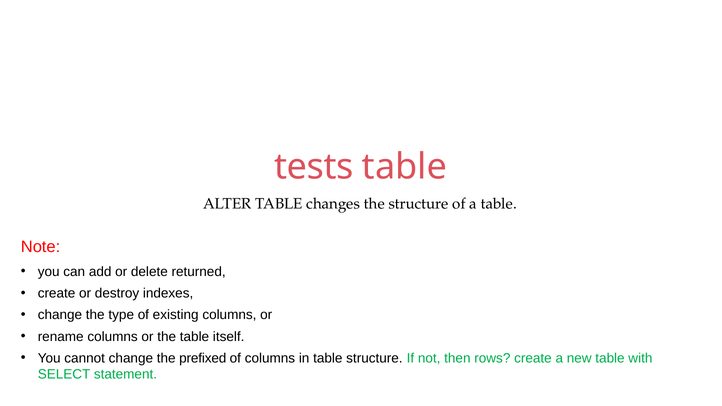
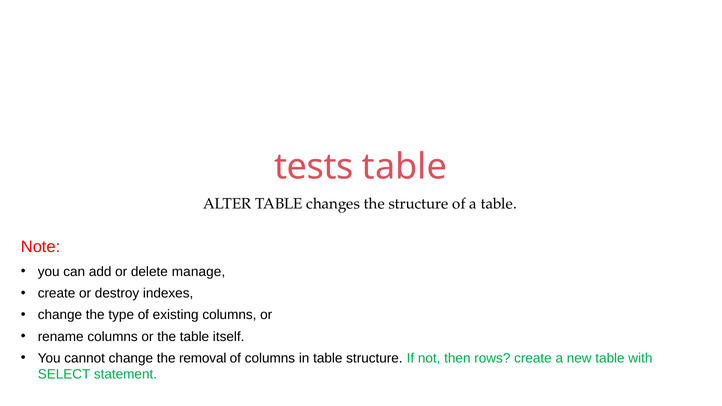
returned: returned -> manage
prefixed: prefixed -> removal
